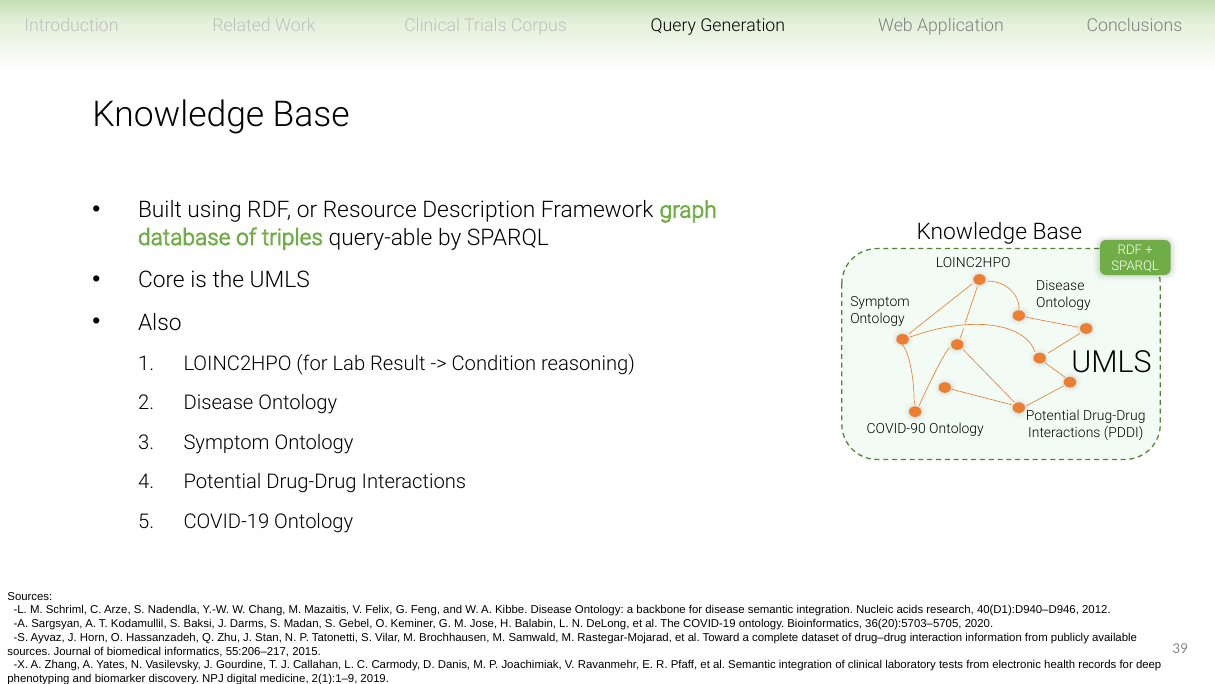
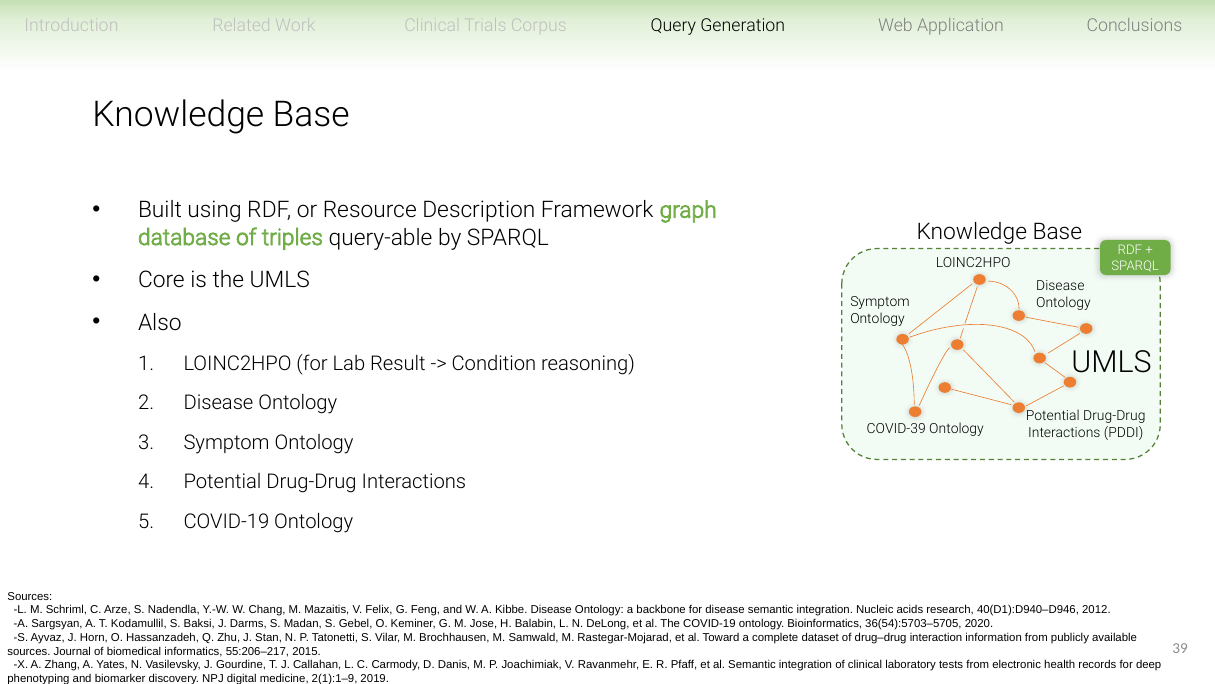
COVID-90: COVID-90 -> COVID-39
36(20):5703–5705: 36(20):5703–5705 -> 36(54):5703–5705
